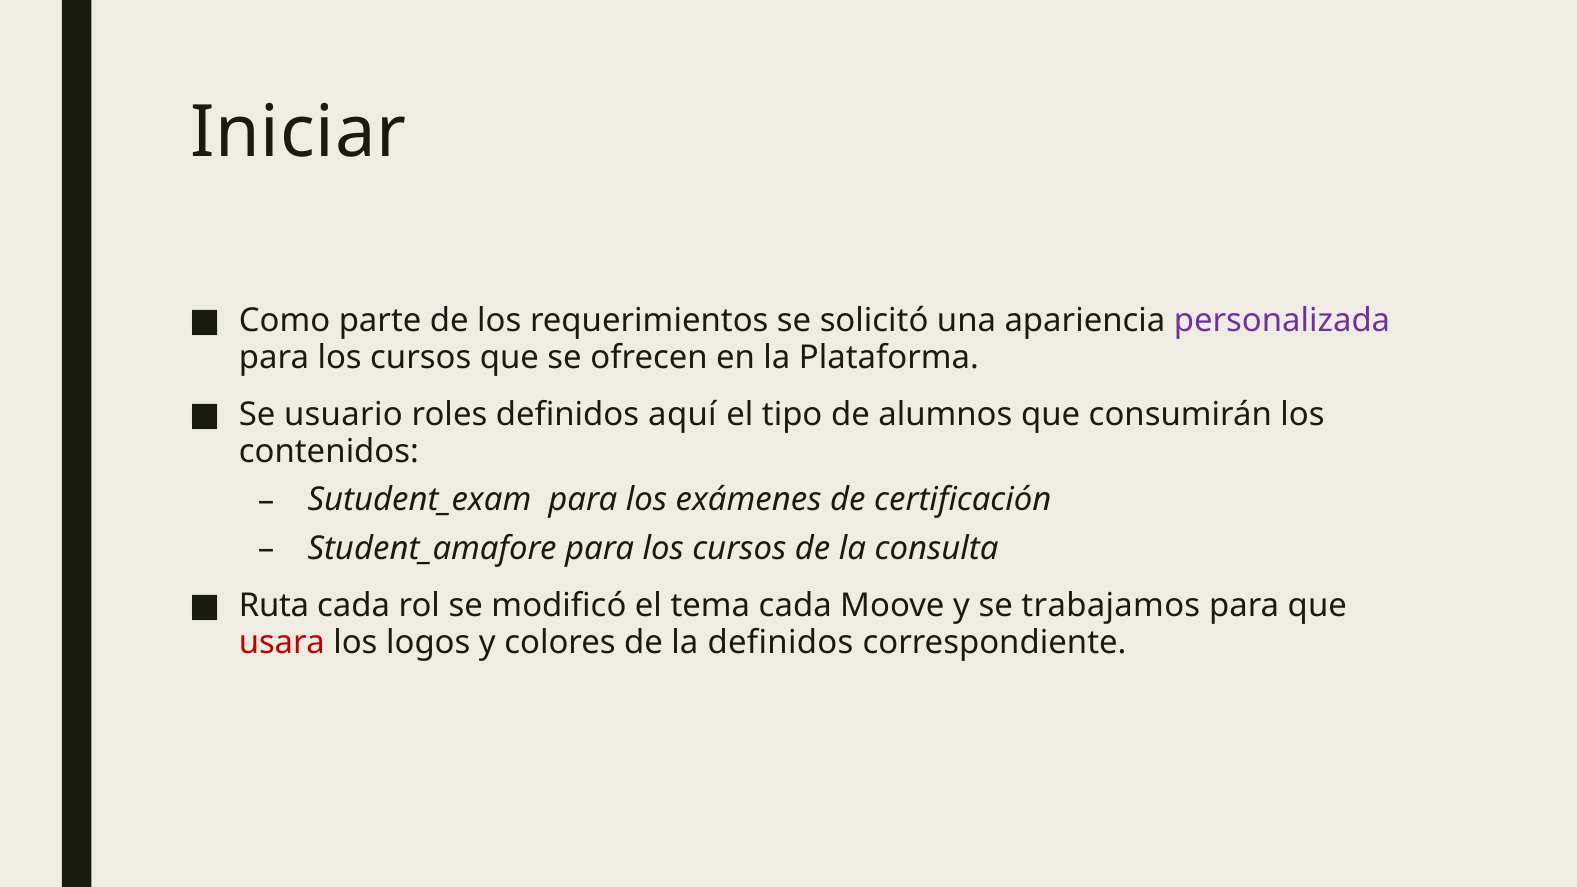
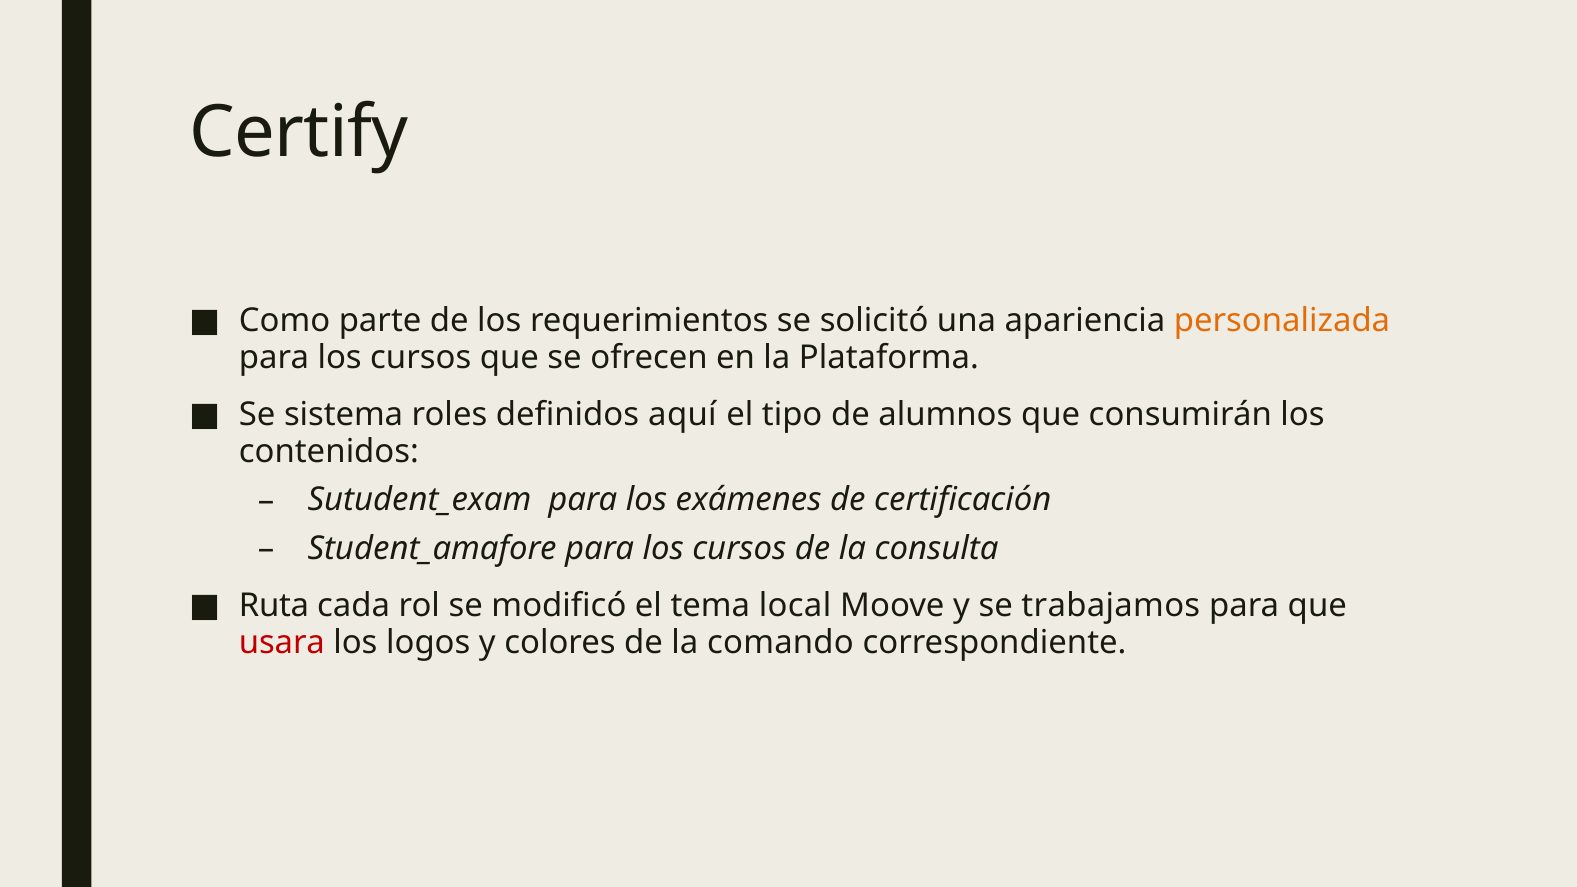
Iniciar: Iniciar -> Certify
personalizada colour: purple -> orange
usuario: usuario -> sistema
tema cada: cada -> local
la definidos: definidos -> comando
